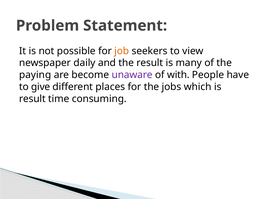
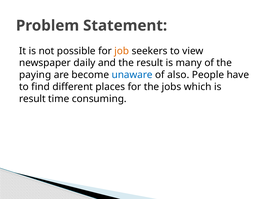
unaware colour: purple -> blue
with: with -> also
give: give -> find
